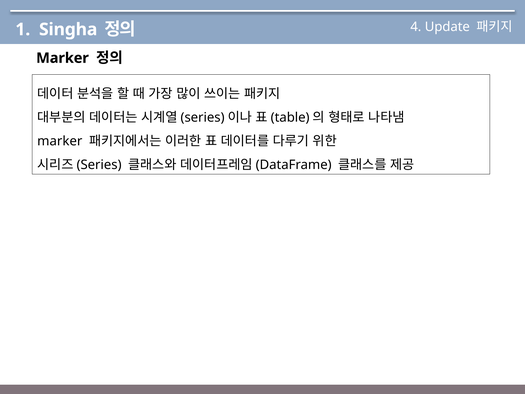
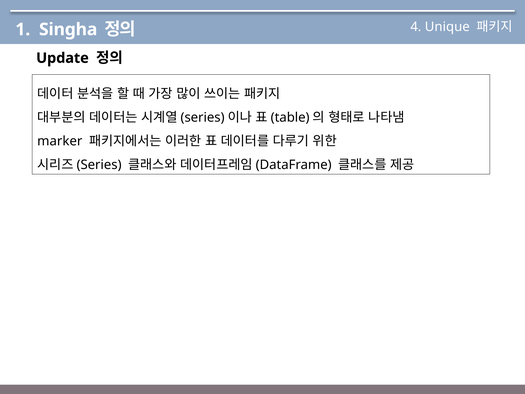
Update: Update -> Unique
Marker at (62, 58): Marker -> Update
